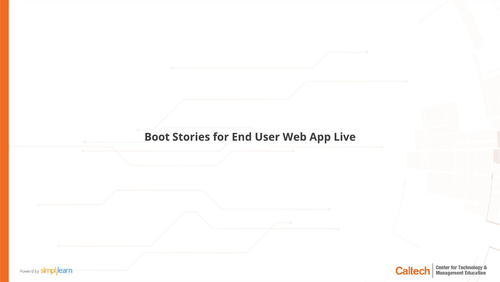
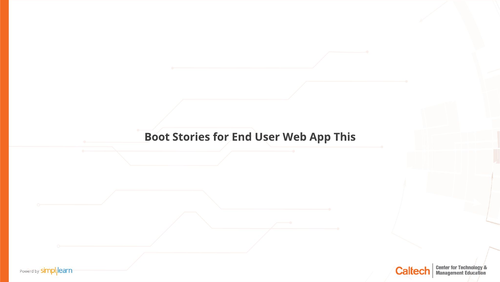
Live: Live -> This
